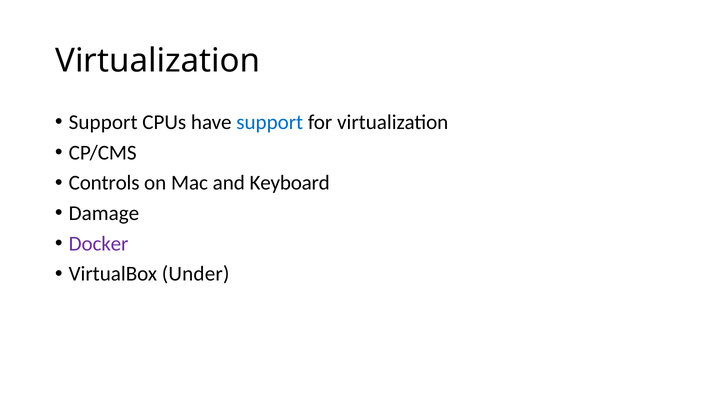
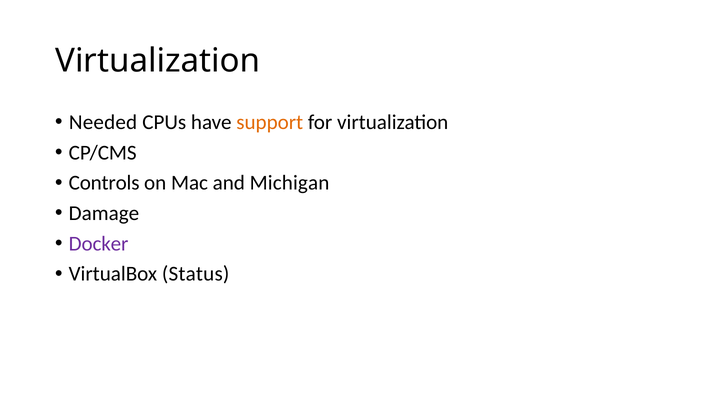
Support at (103, 122): Support -> Needed
support at (270, 122) colour: blue -> orange
Keyboard: Keyboard -> Michigan
Under: Under -> Status
